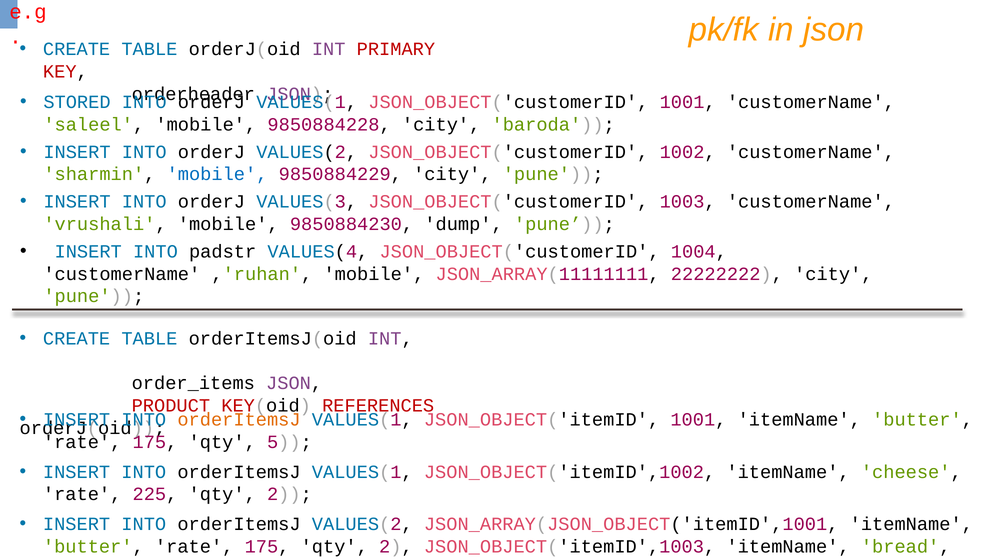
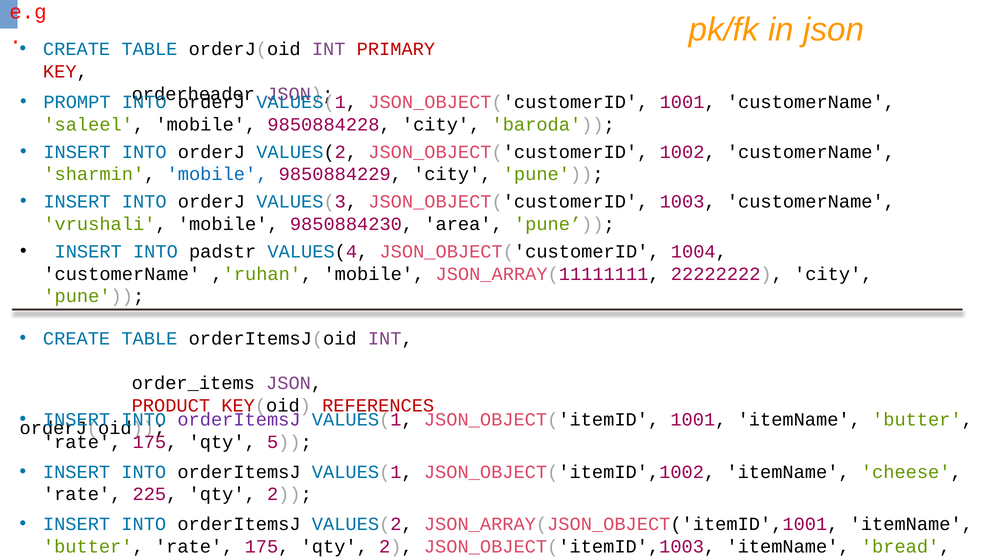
STORED: STORED -> PROMPT
dump: dump -> area
orderItemsJ at (239, 420) colour: orange -> purple
